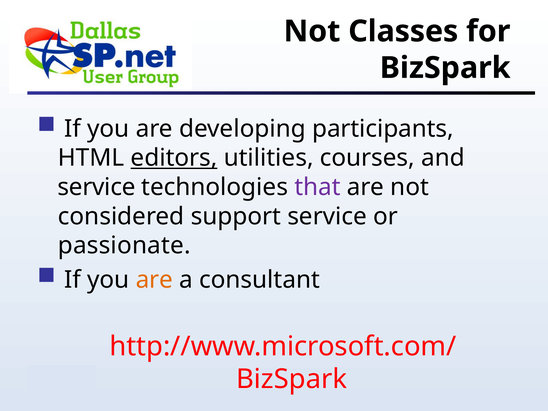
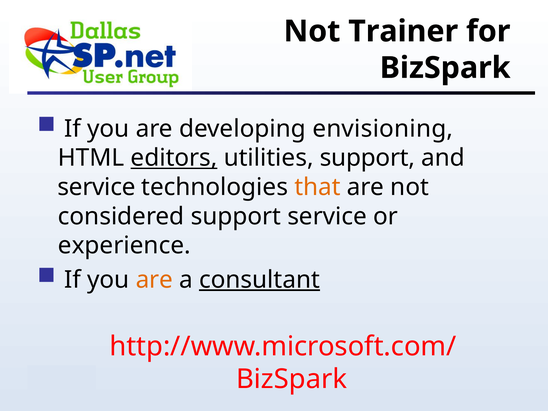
Classes: Classes -> Trainer
participants: participants -> envisioning
utilities courses: courses -> support
that colour: purple -> orange
passionate: passionate -> experience
consultant underline: none -> present
